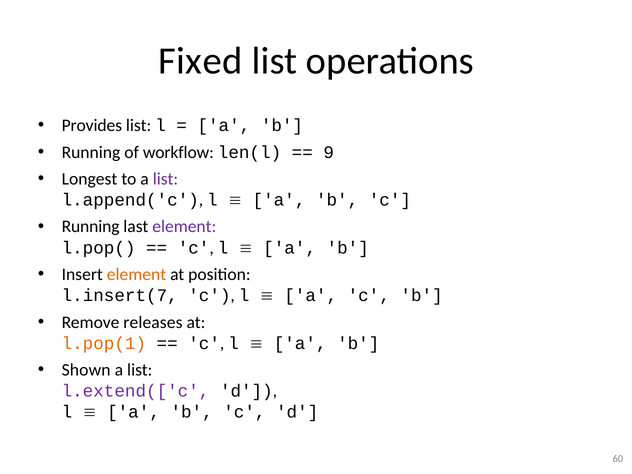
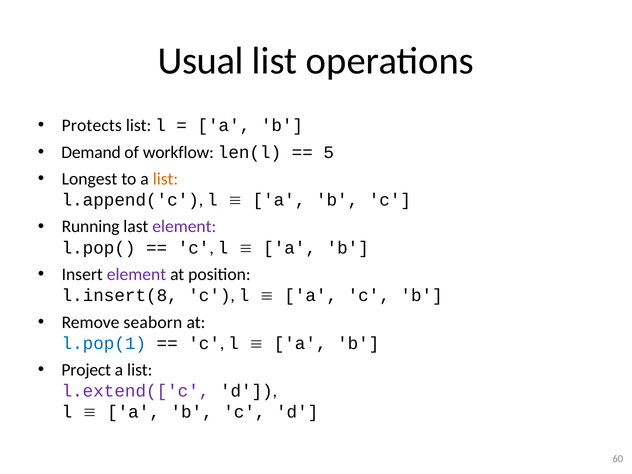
Fixed: Fixed -> Usual
Provides: Provides -> Protects
Running at (91, 152): Running -> Demand
9: 9 -> 5
list at (165, 179) colour: purple -> orange
element at (137, 274) colour: orange -> purple
l.insert(7: l.insert(7 -> l.insert(8
releases: releases -> seaborn
l.pop(1 colour: orange -> blue
Shown: Shown -> Project
